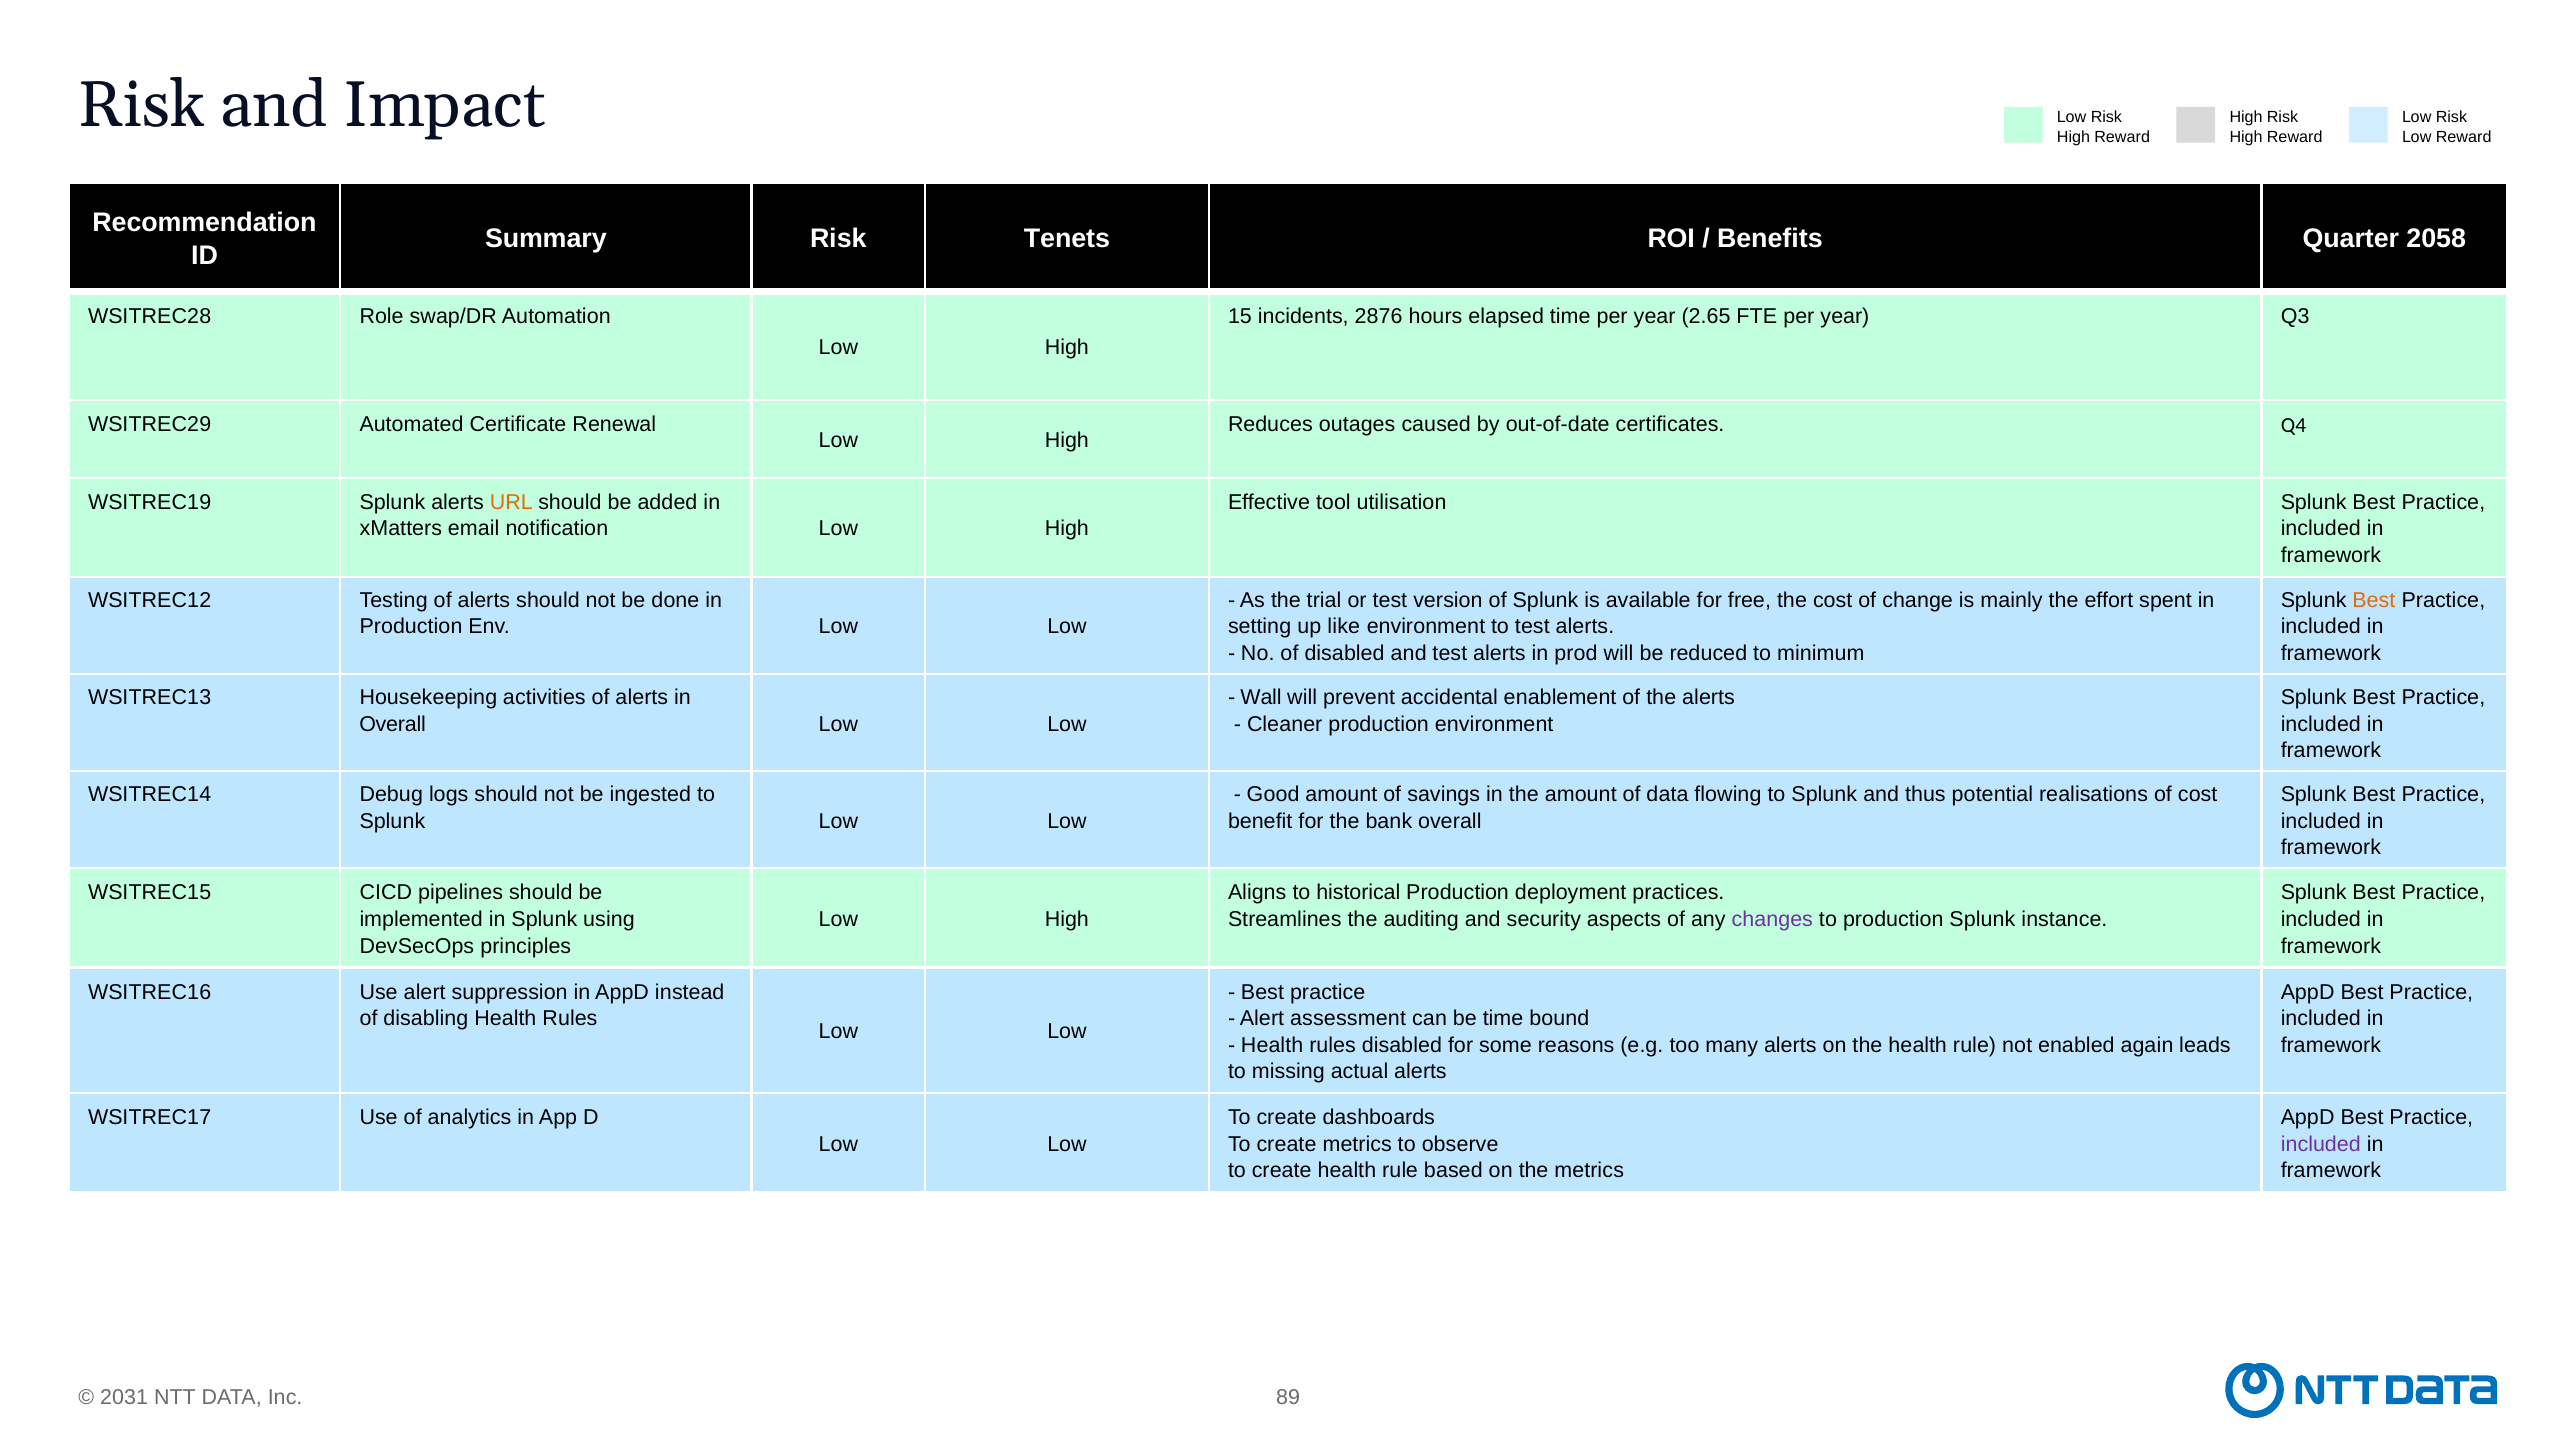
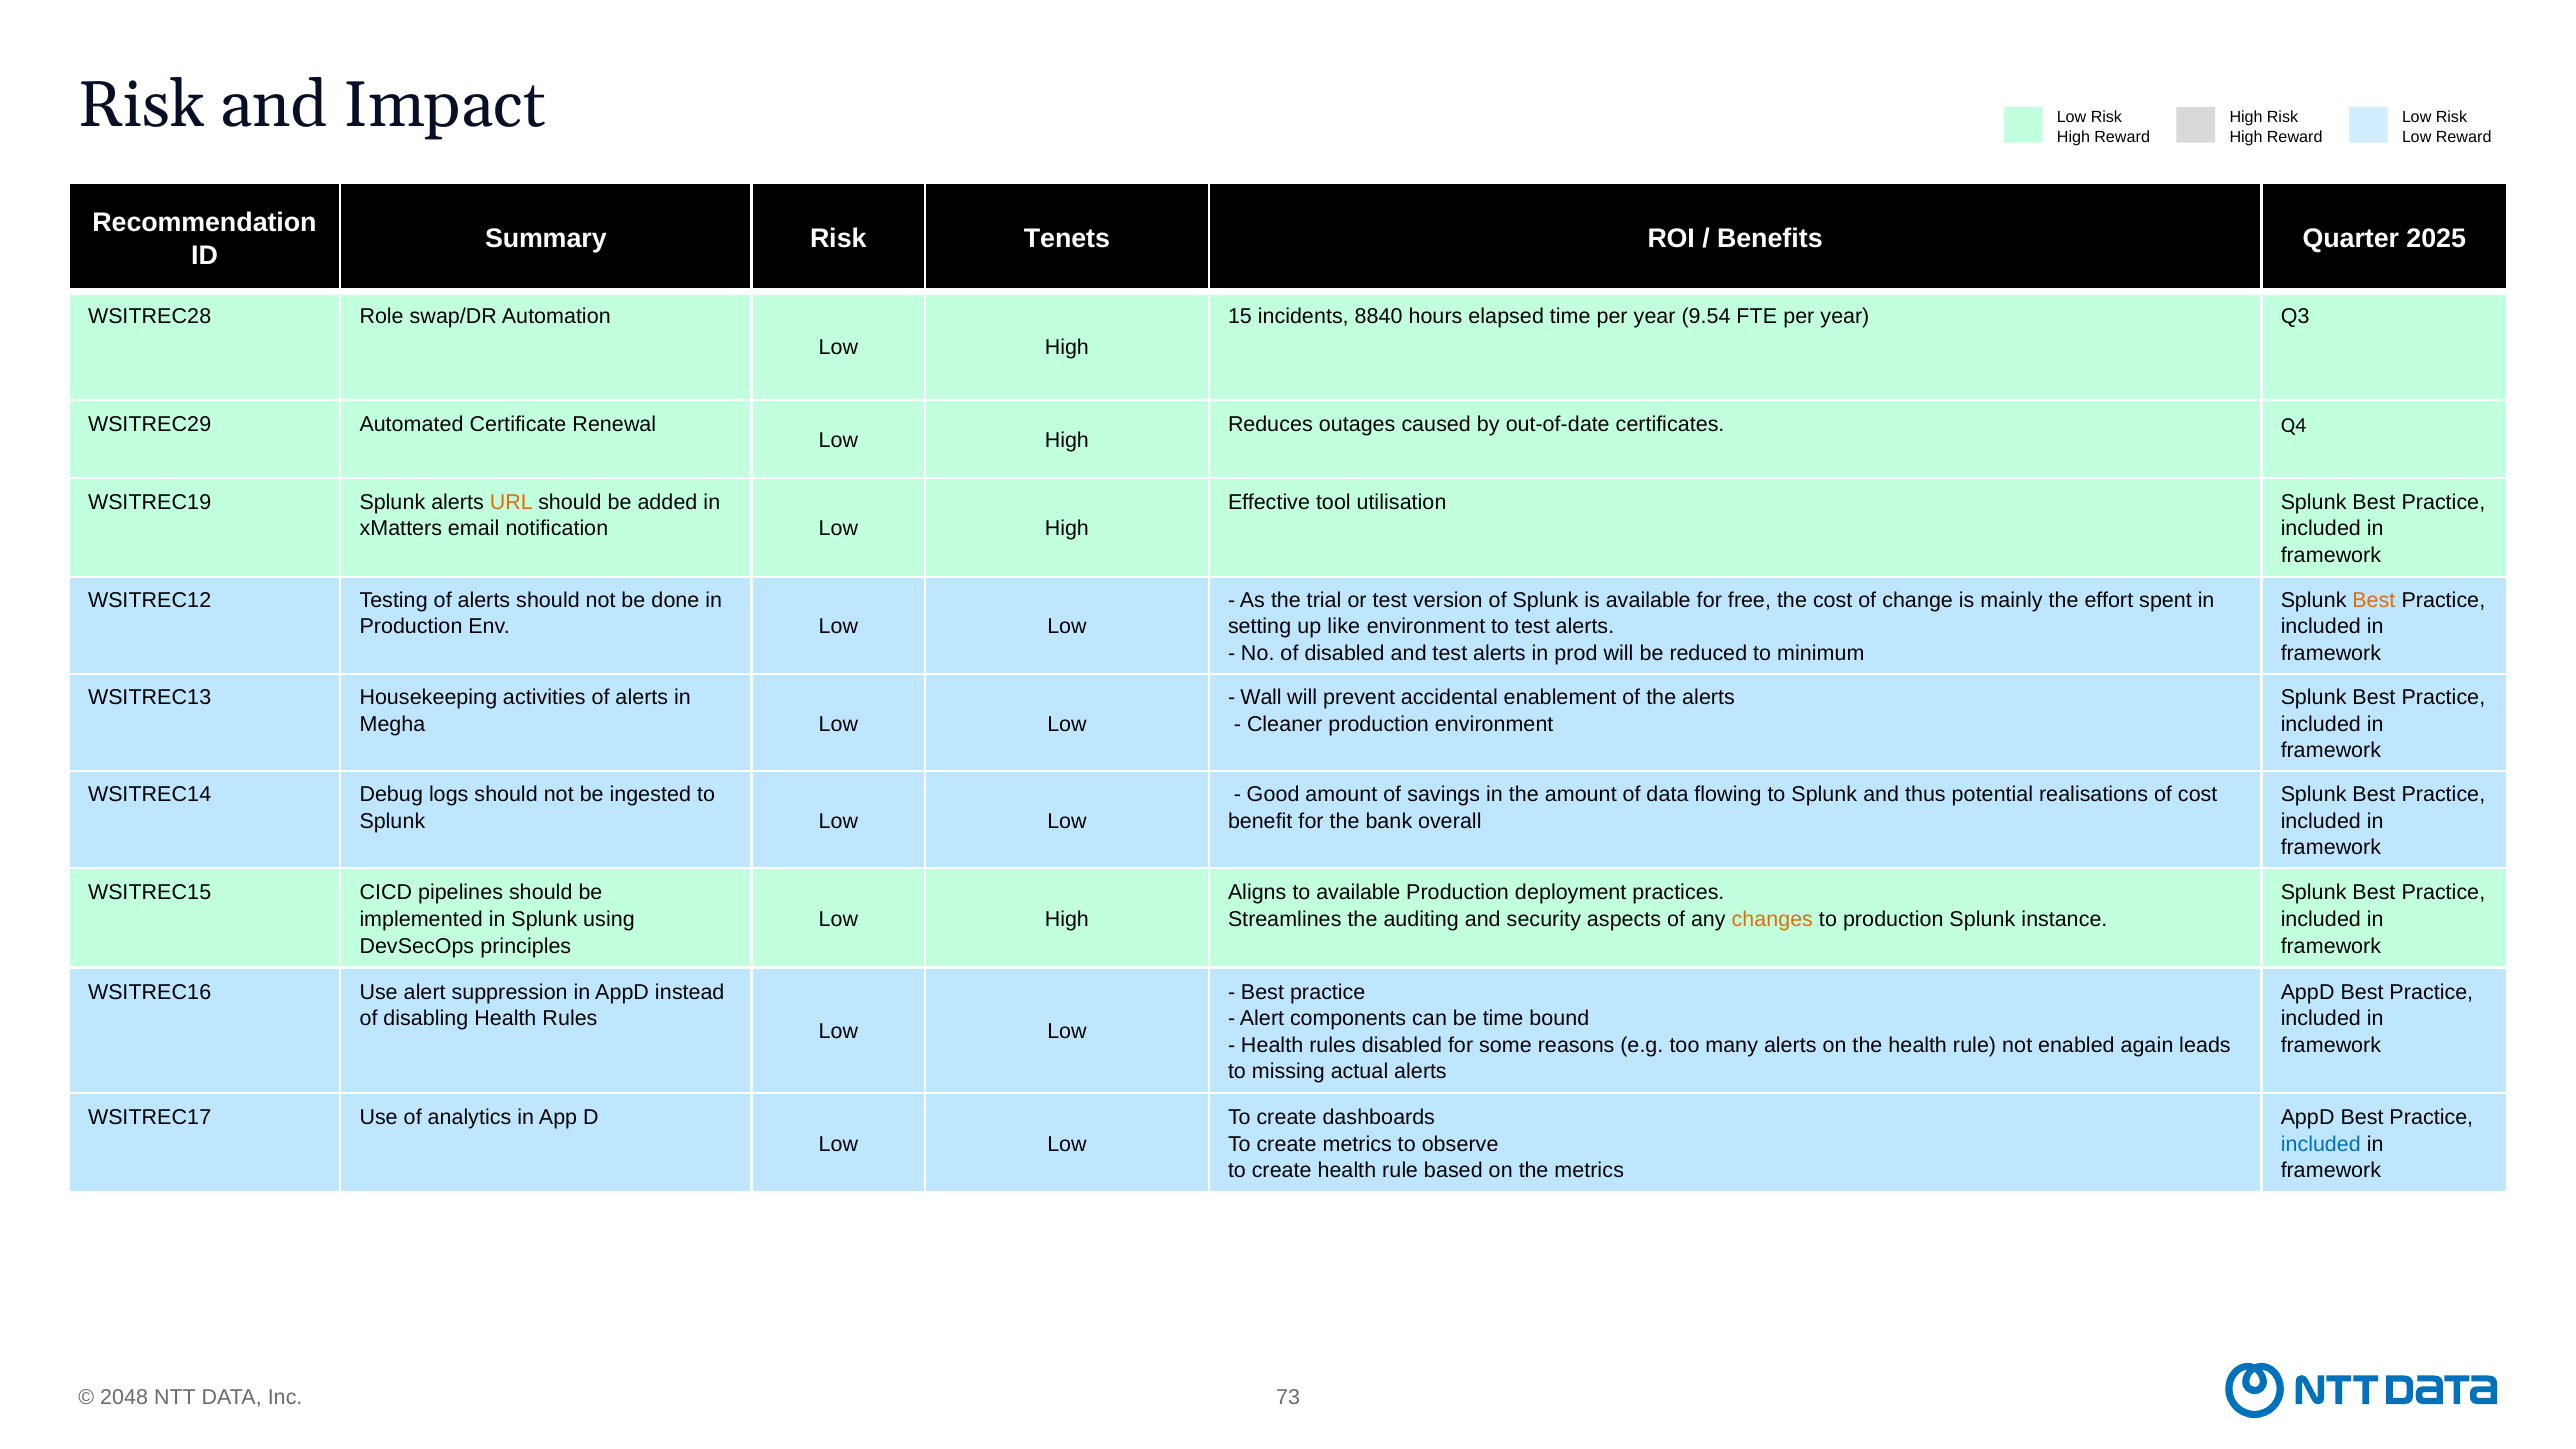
2058: 2058 -> 2025
2876: 2876 -> 8840
2.65: 2.65 -> 9.54
Overall at (393, 724): Overall -> Megha
to historical: historical -> available
changes colour: purple -> orange
assessment: assessment -> components
included at (2321, 1144) colour: purple -> blue
2031: 2031 -> 2048
89: 89 -> 73
